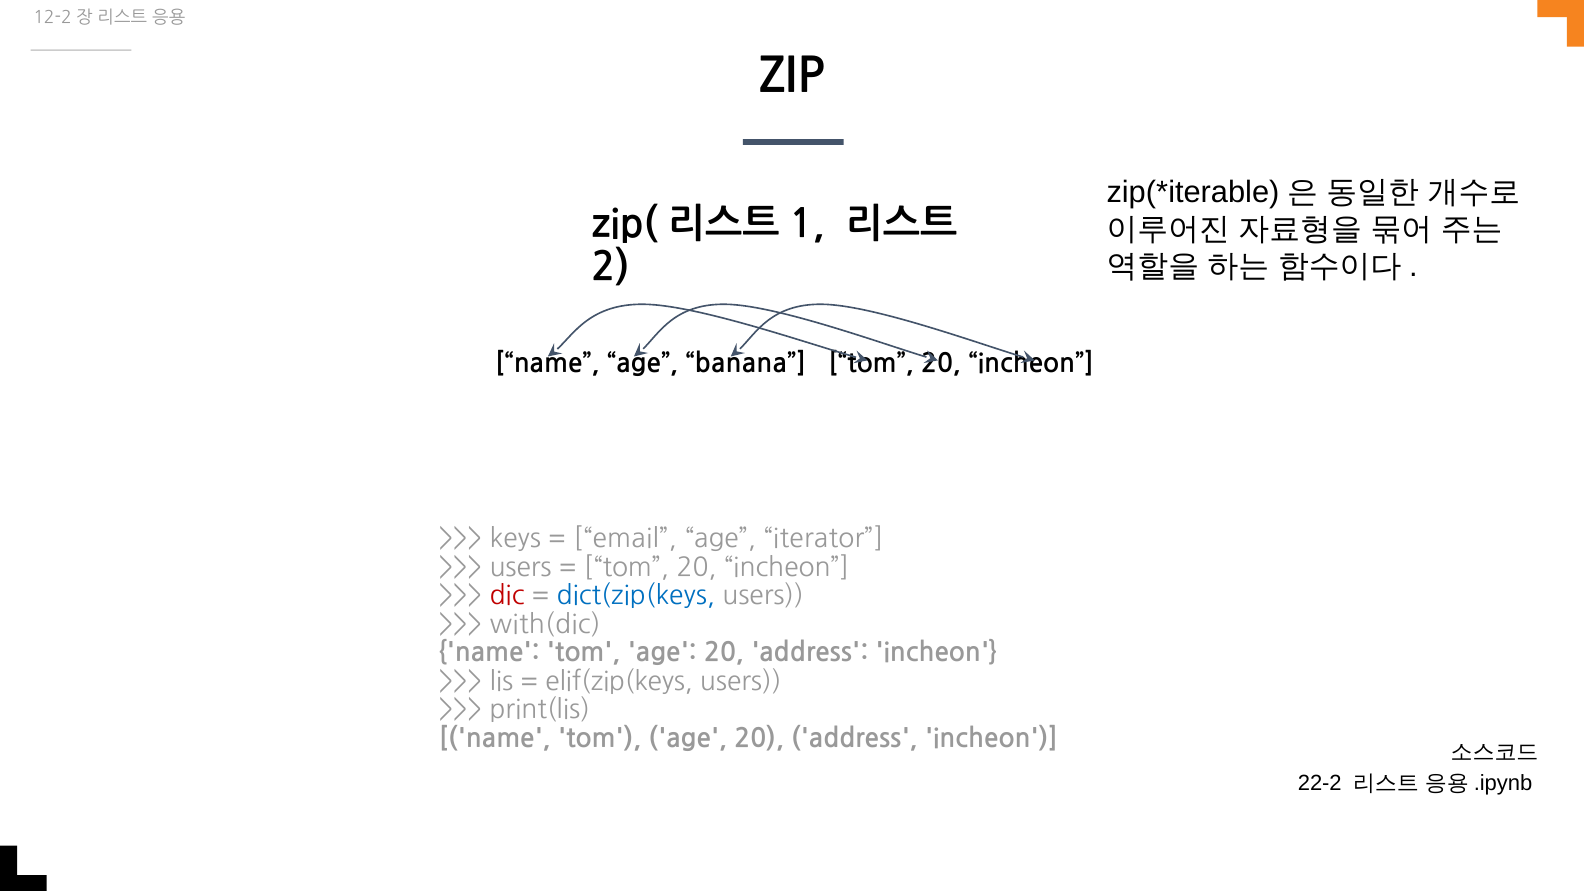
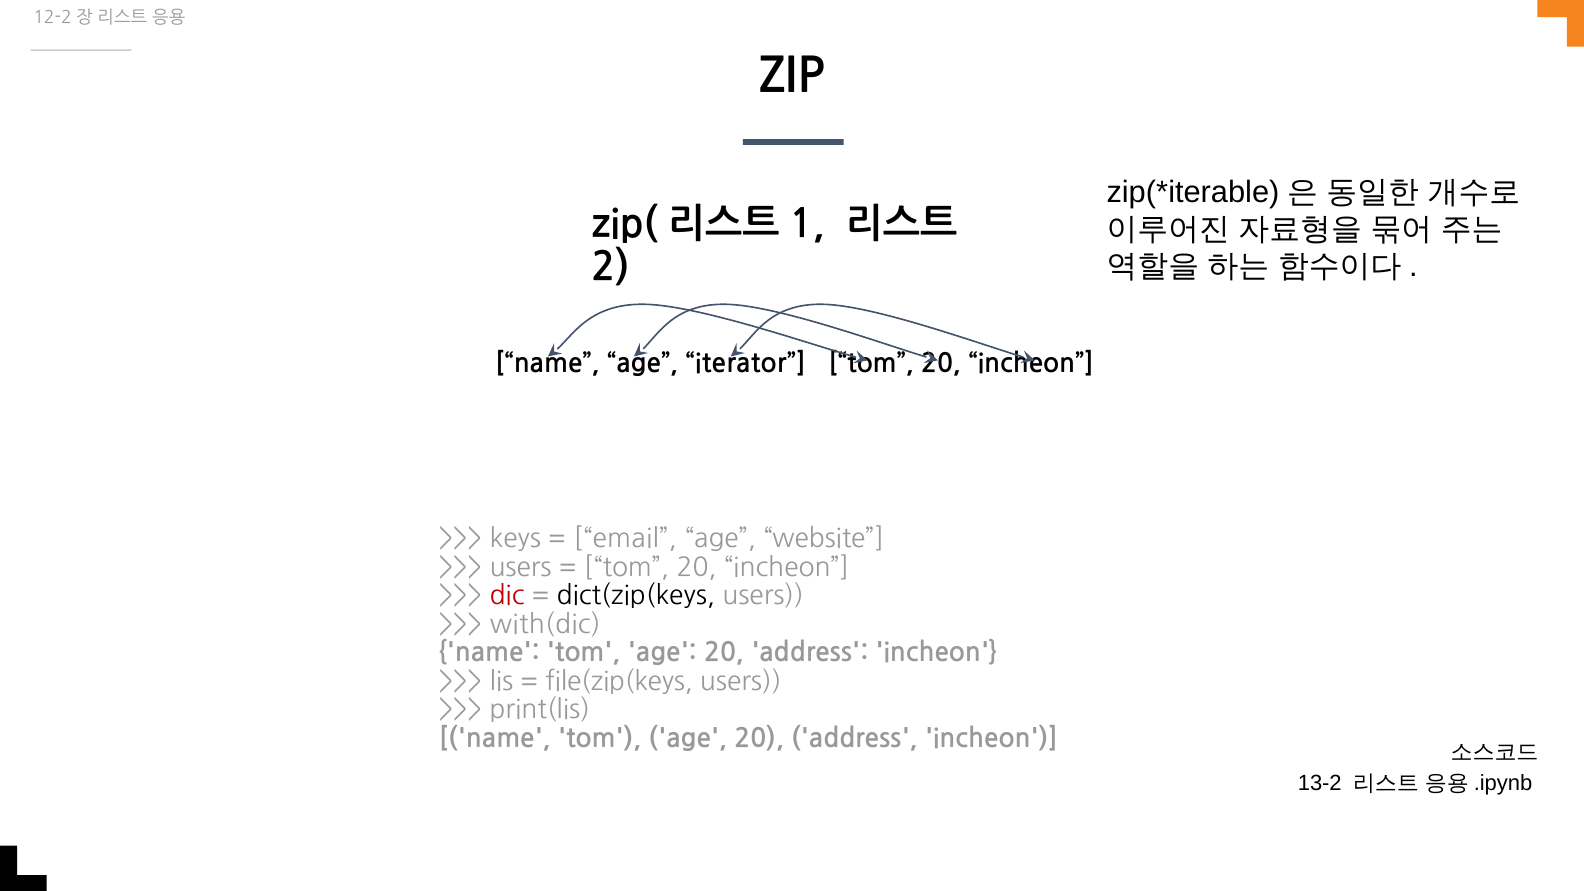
banana: banana -> iterator
iterator: iterator -> website
dict(zip(keys colour: blue -> black
elif(zip(keys: elif(zip(keys -> file(zip(keys
22-2: 22-2 -> 13-2
